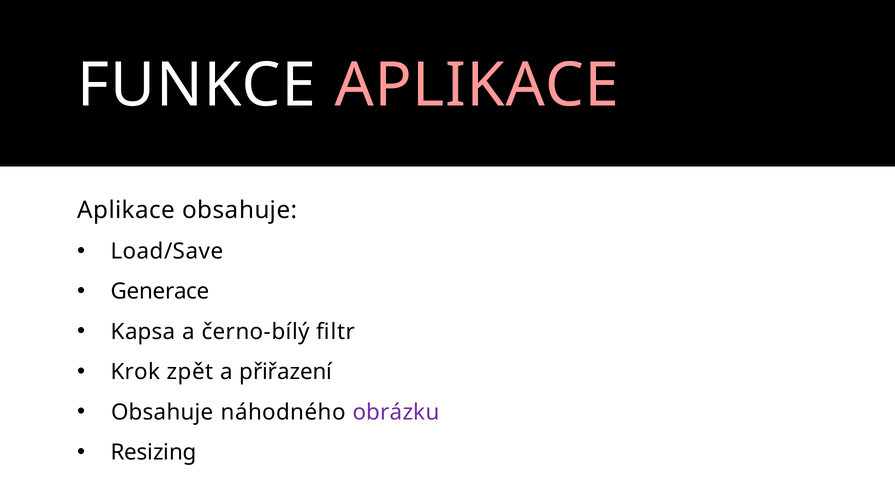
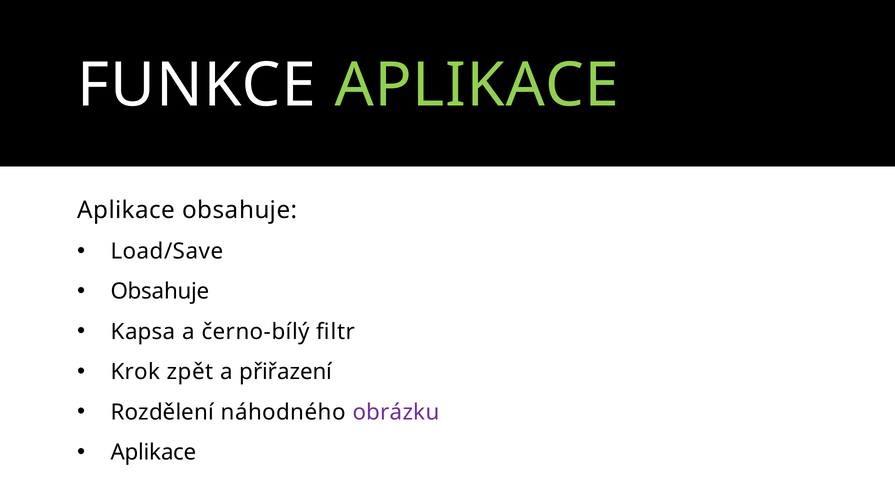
APLIKACE at (477, 85) colour: pink -> light green
Generace at (160, 291): Generace -> Obsahuje
Obsahuje at (162, 412): Obsahuje -> Rozdělení
Resizing at (154, 452): Resizing -> Aplikace
